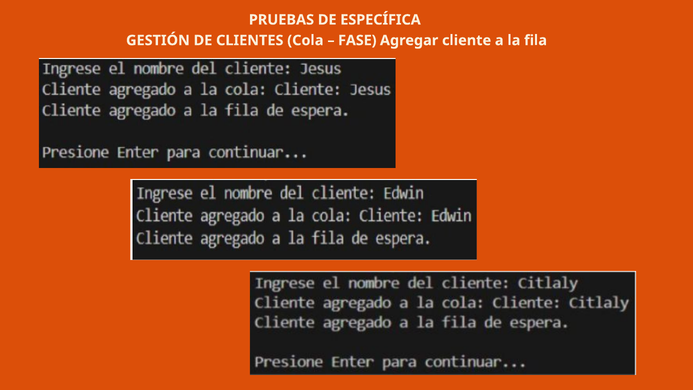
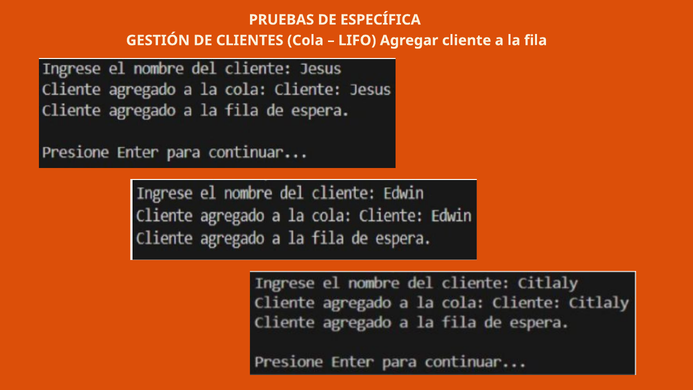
FASE: FASE -> LIFO
